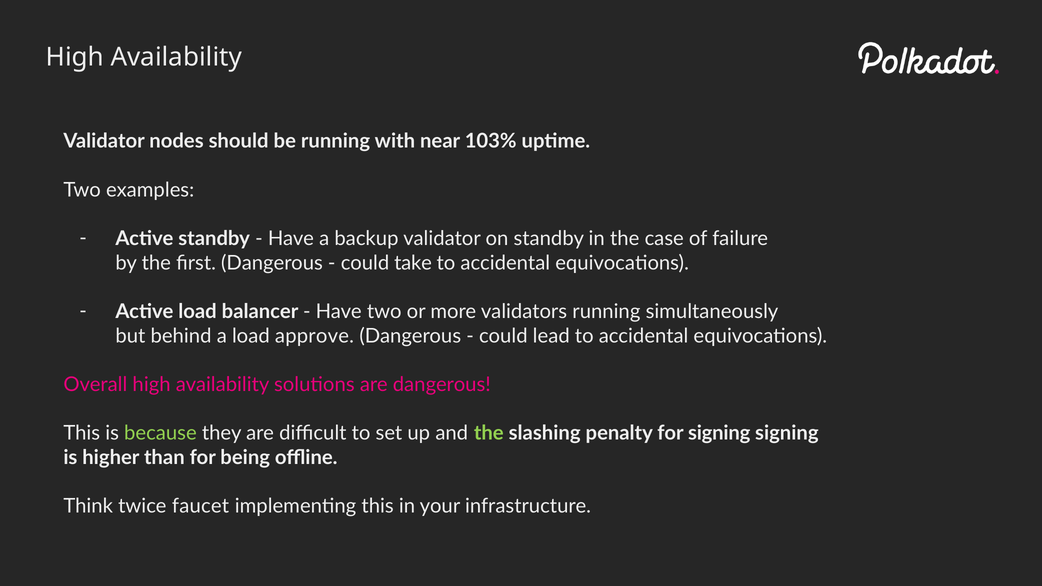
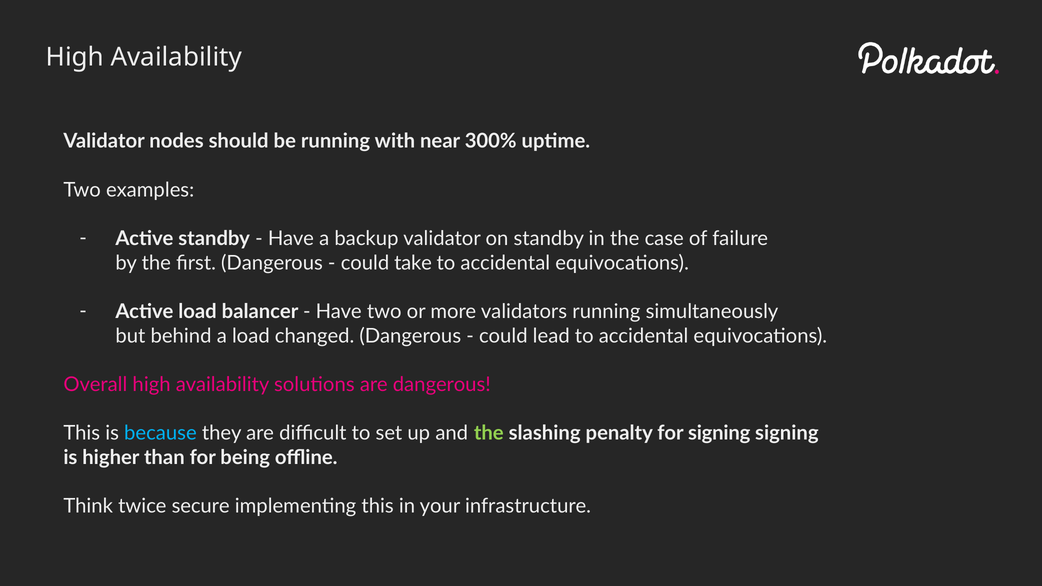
103%: 103% -> 300%
approve: approve -> changed
because colour: light green -> light blue
faucet: faucet -> secure
